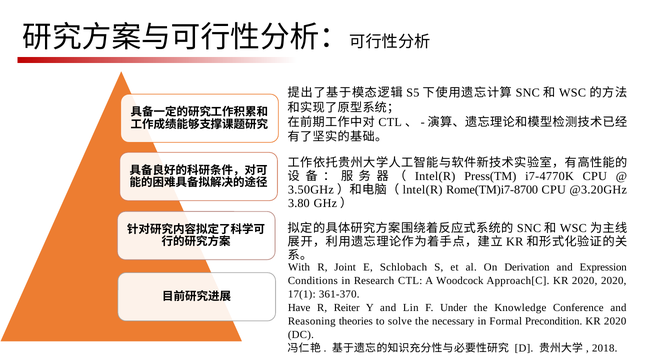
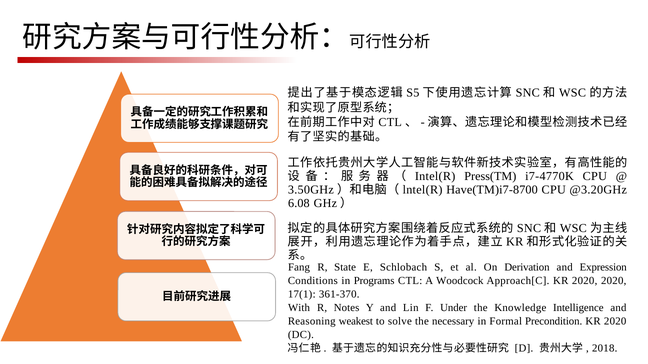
Rome(TM)i7-8700: Rome(TM)i7-8700 -> Have(TM)i7-8700
3.80: 3.80 -> 6.08
With: With -> Fang
Joint: Joint -> State
Research: Research -> Programs
Have: Have -> With
Reiter: Reiter -> Notes
Conference: Conference -> Intelligence
theories: theories -> weakest
